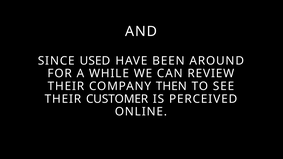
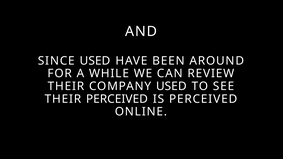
COMPANY THEN: THEN -> USED
THEIR CUSTOMER: CUSTOMER -> PERCEIVED
